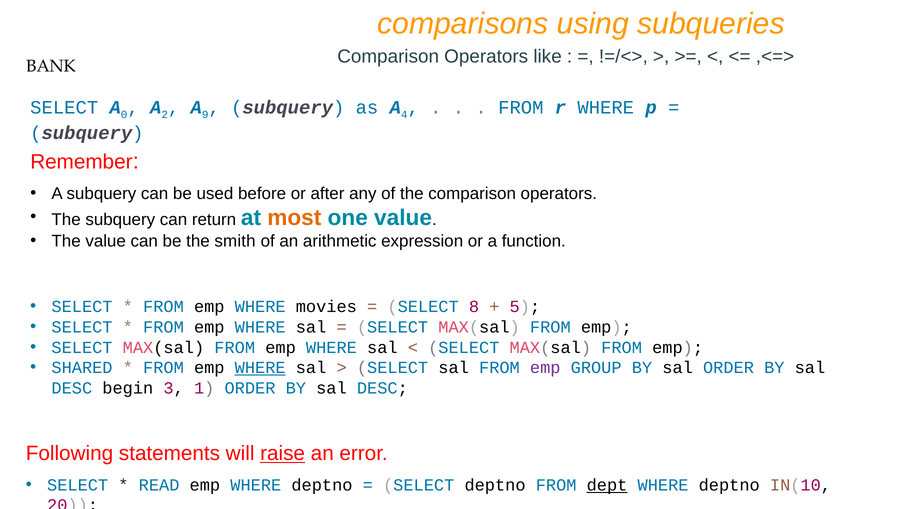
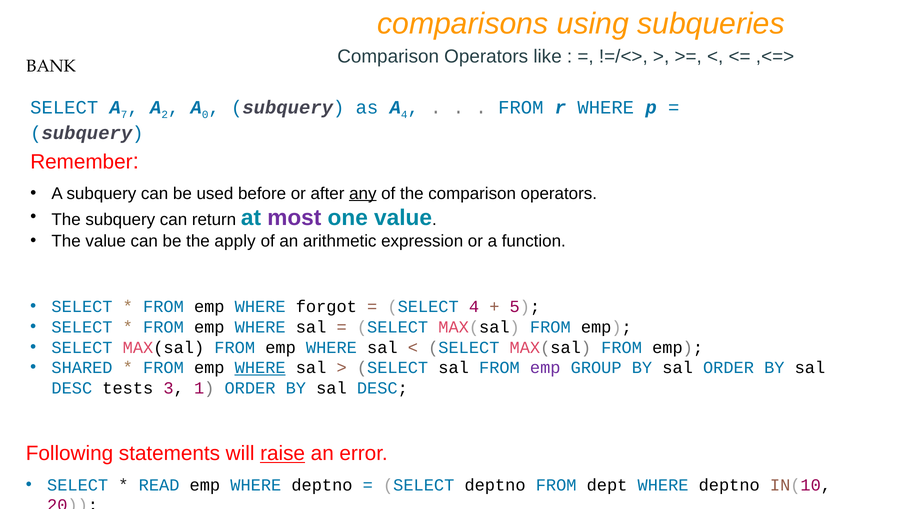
0: 0 -> 7
9: 9 -> 0
any underline: none -> present
most colour: orange -> purple
smith: smith -> apply
movies: movies -> forgot
SELECT 8: 8 -> 4
begin: begin -> tests
dept underline: present -> none
